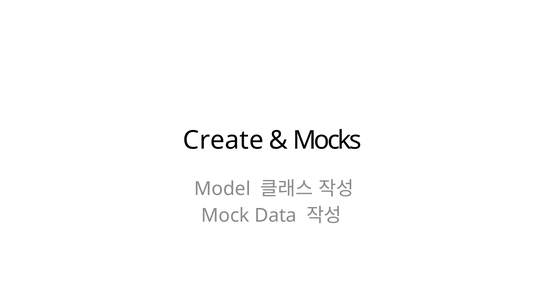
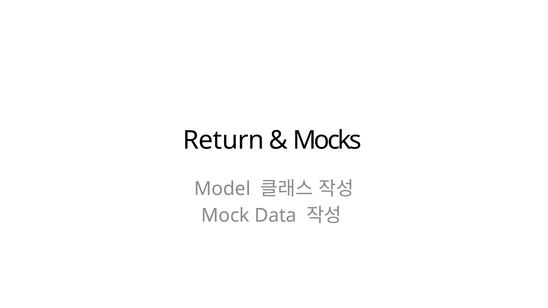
Create: Create -> Return
